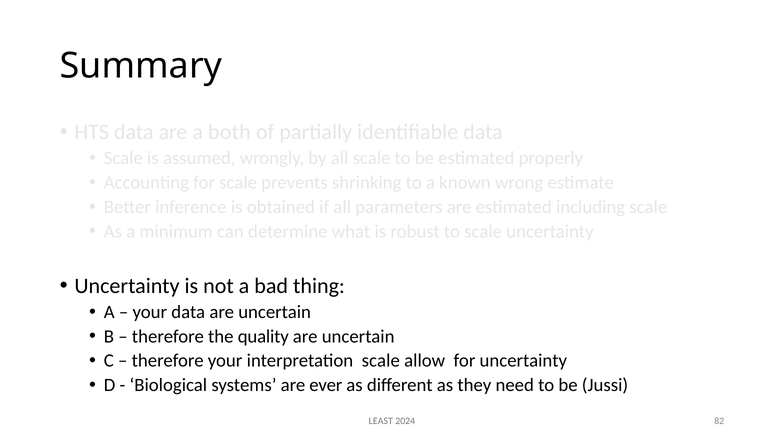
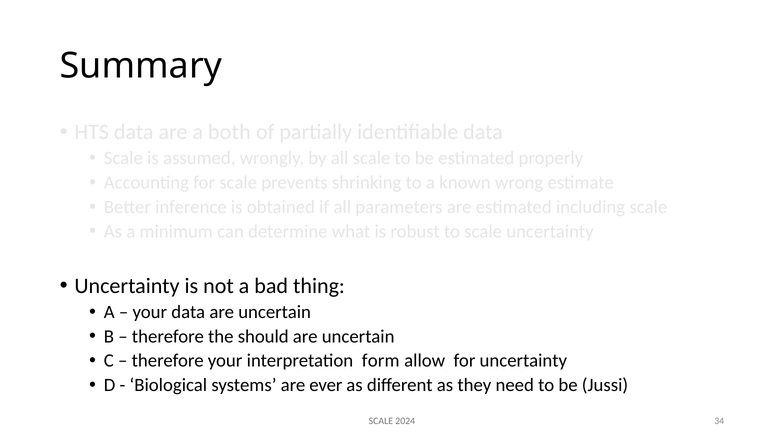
quality: quality -> should
interpretation scale: scale -> form
LEAST at (381, 421): LEAST -> SCALE
82: 82 -> 34
